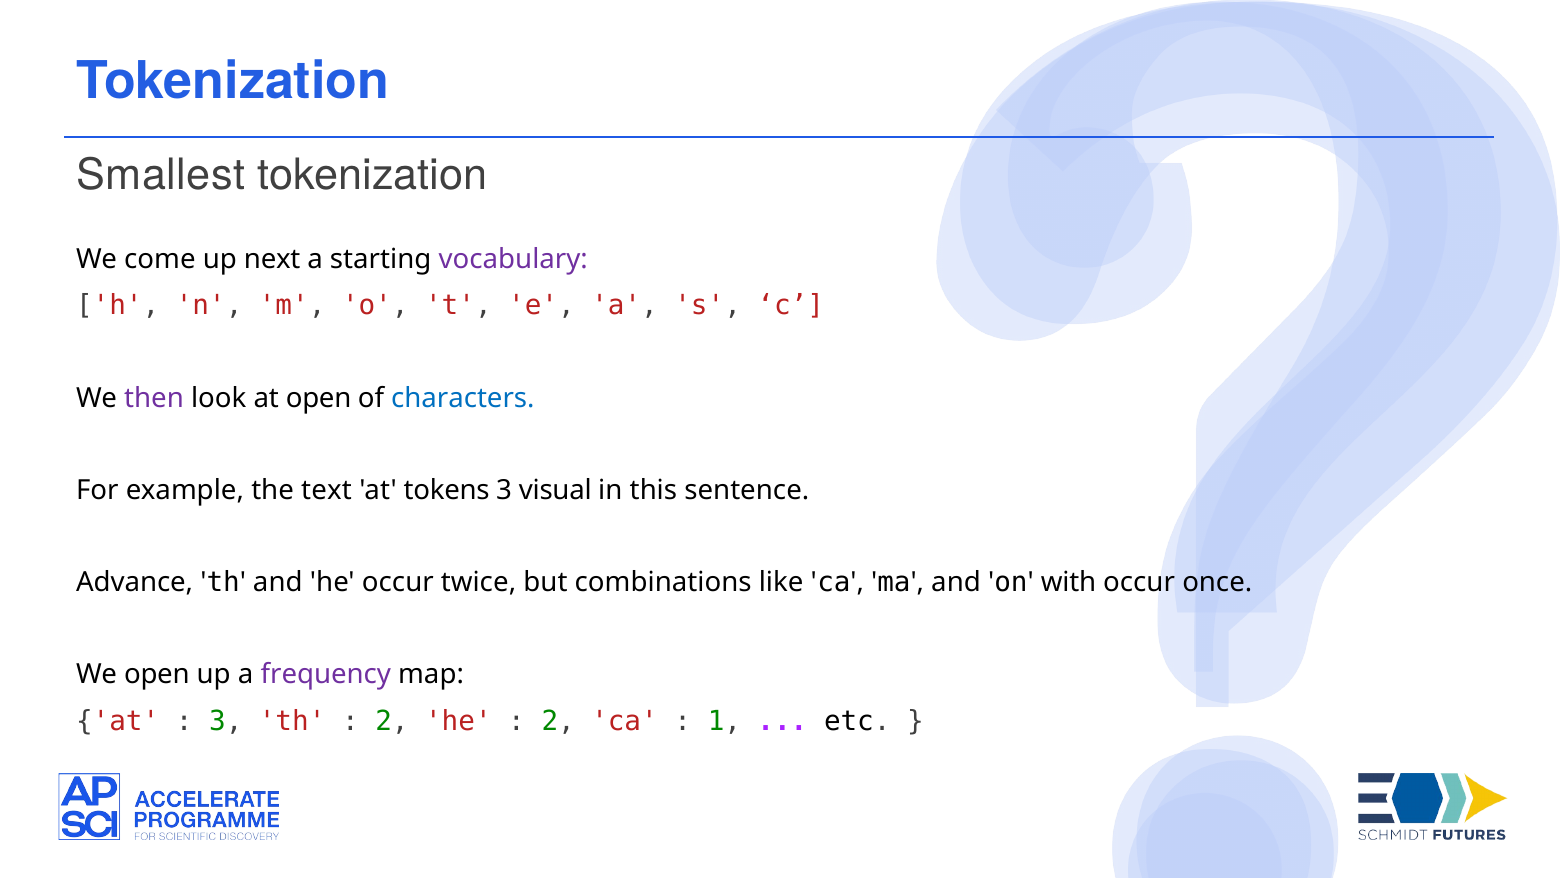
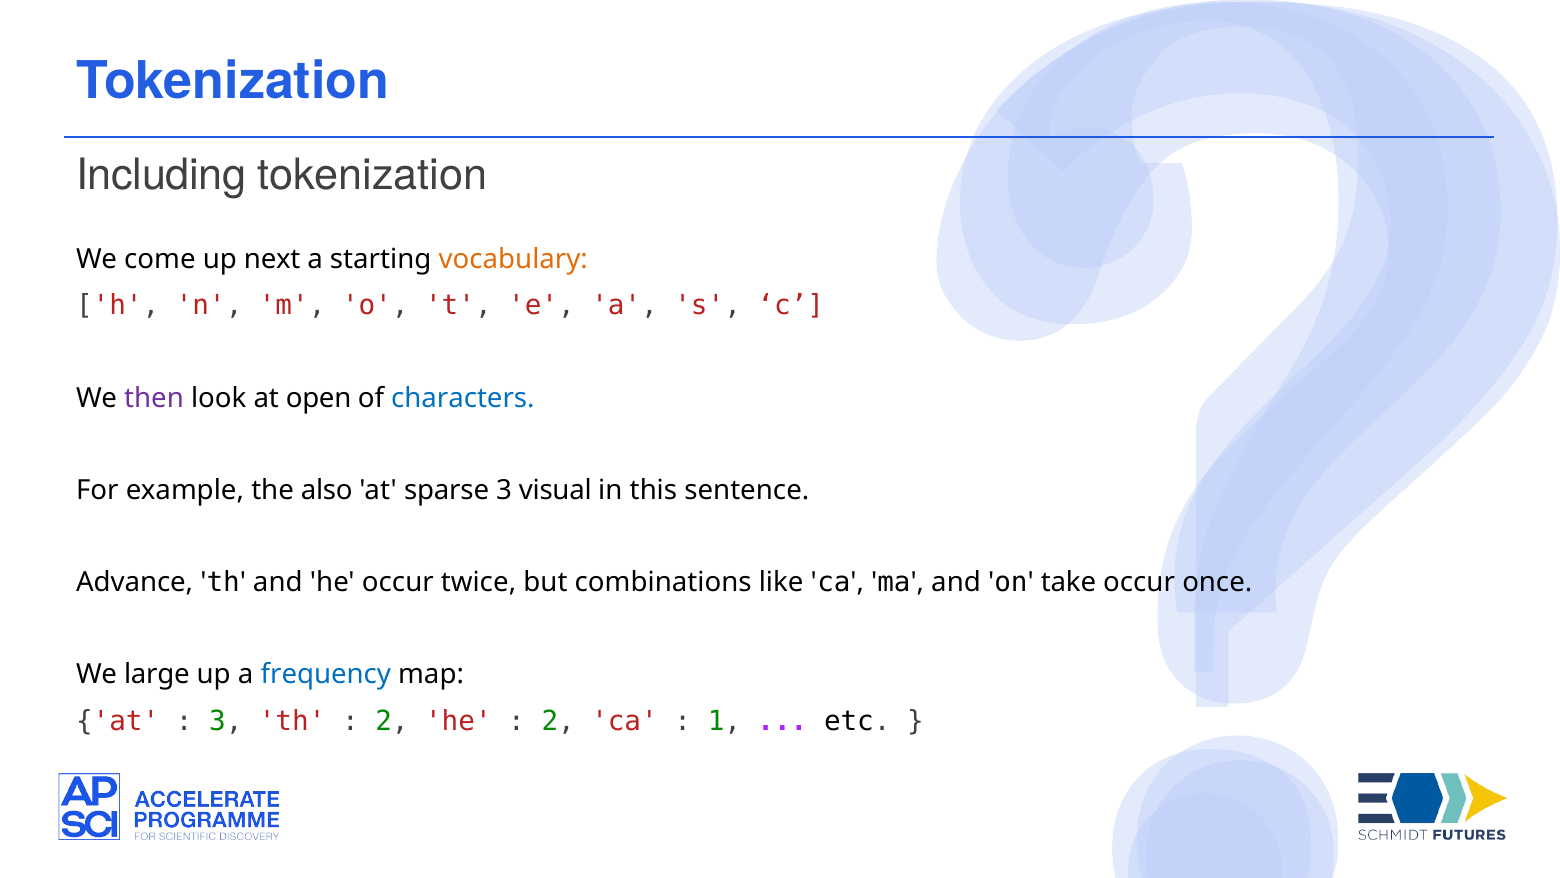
Smallest: Smallest -> Including
vocabulary colour: purple -> orange
text: text -> also
tokens: tokens -> sparse
with: with -> take
We open: open -> large
frequency colour: purple -> blue
